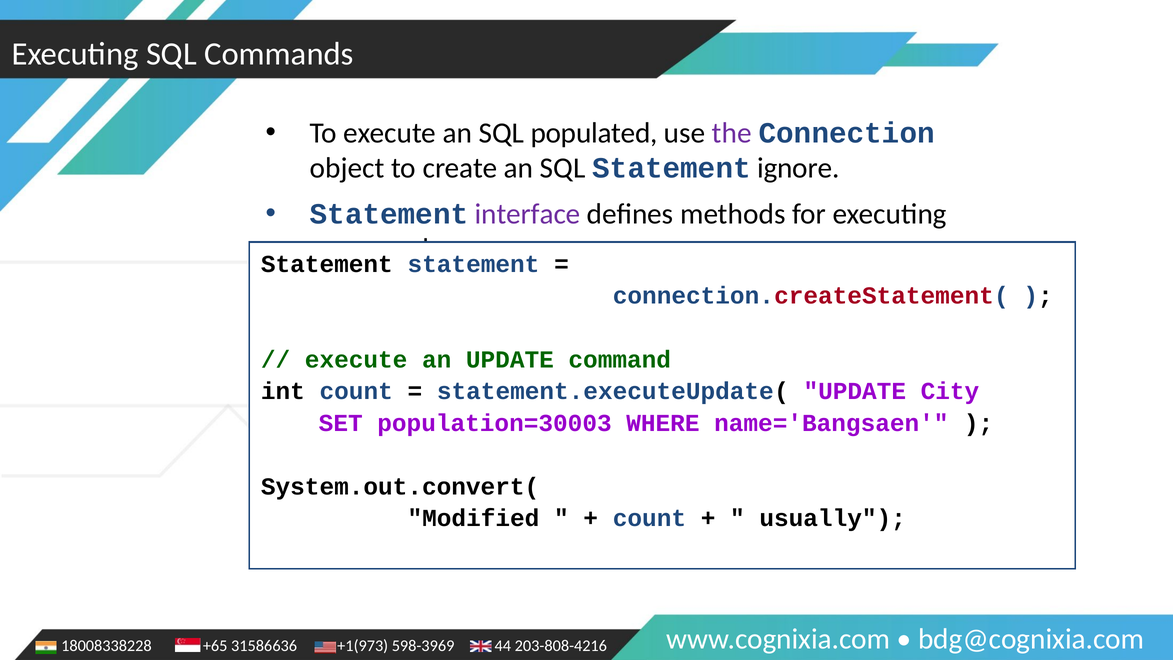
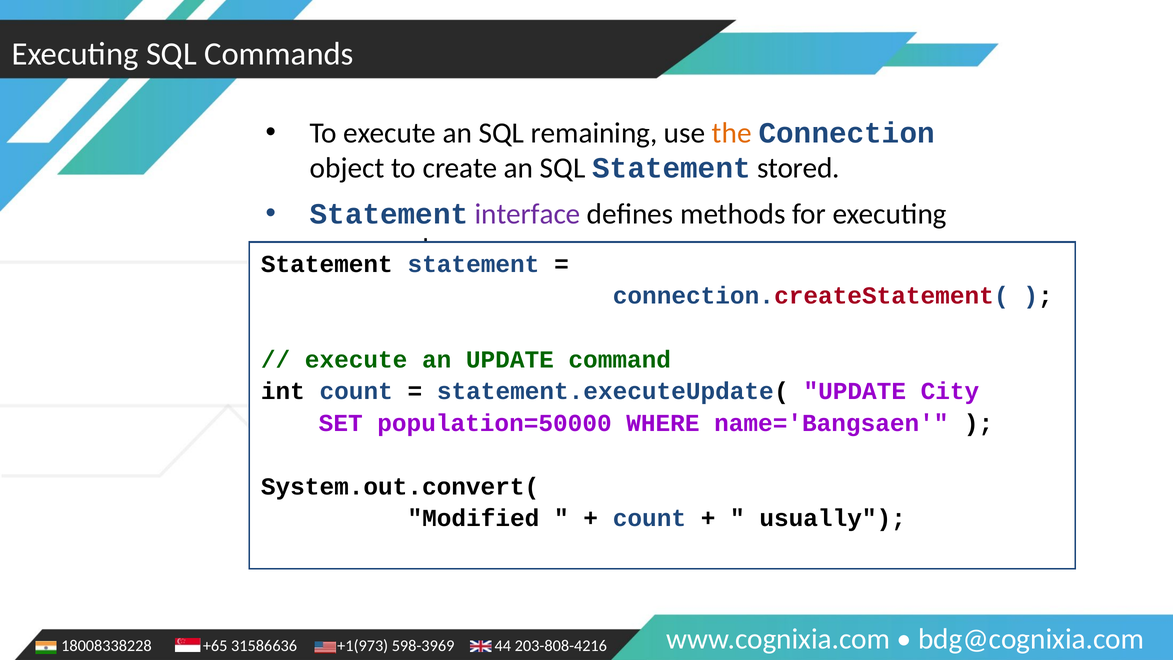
populated: populated -> remaining
the colour: purple -> orange
ignore: ignore -> stored
population=30003: population=30003 -> population=50000
